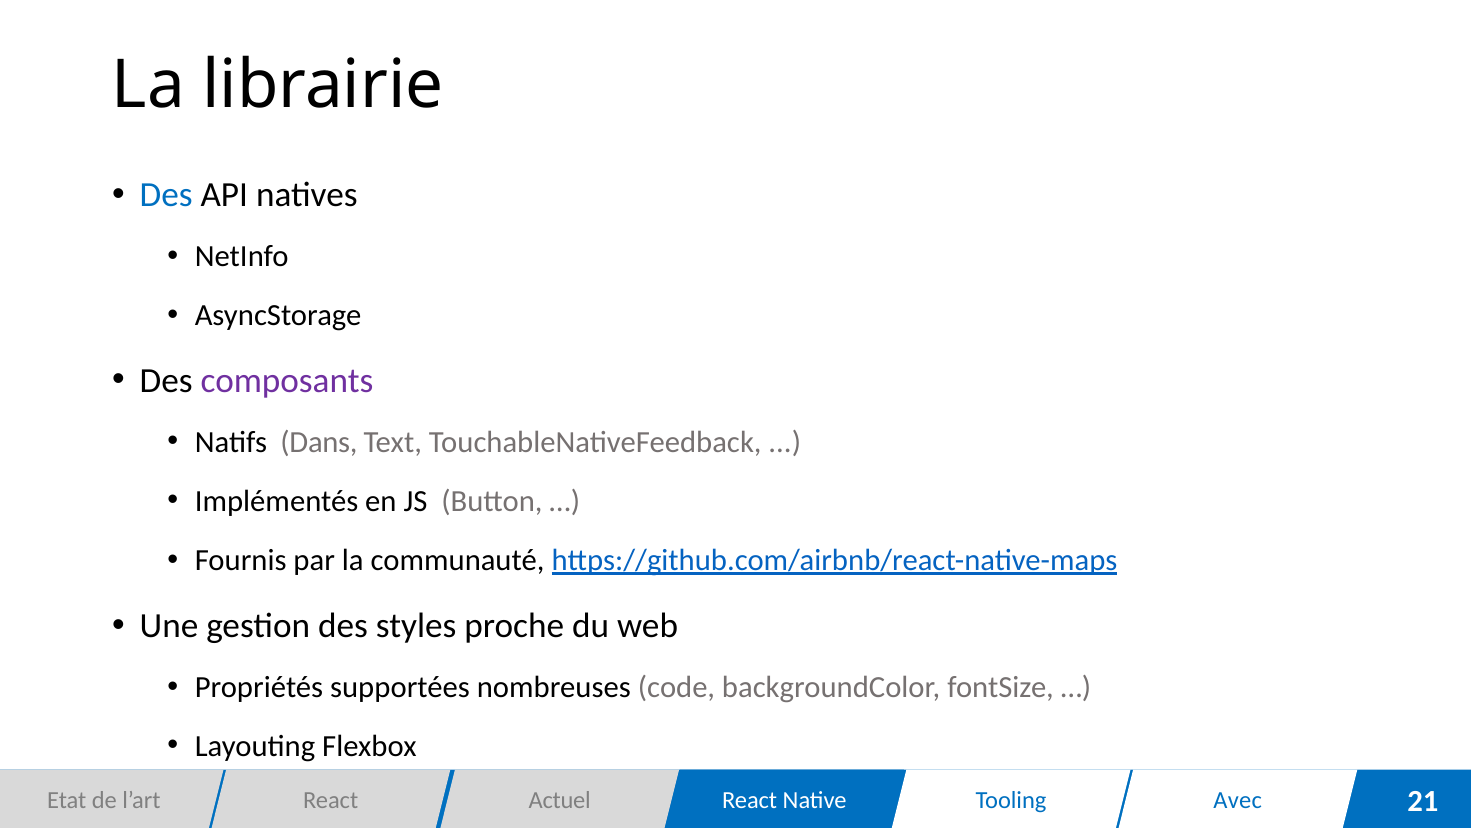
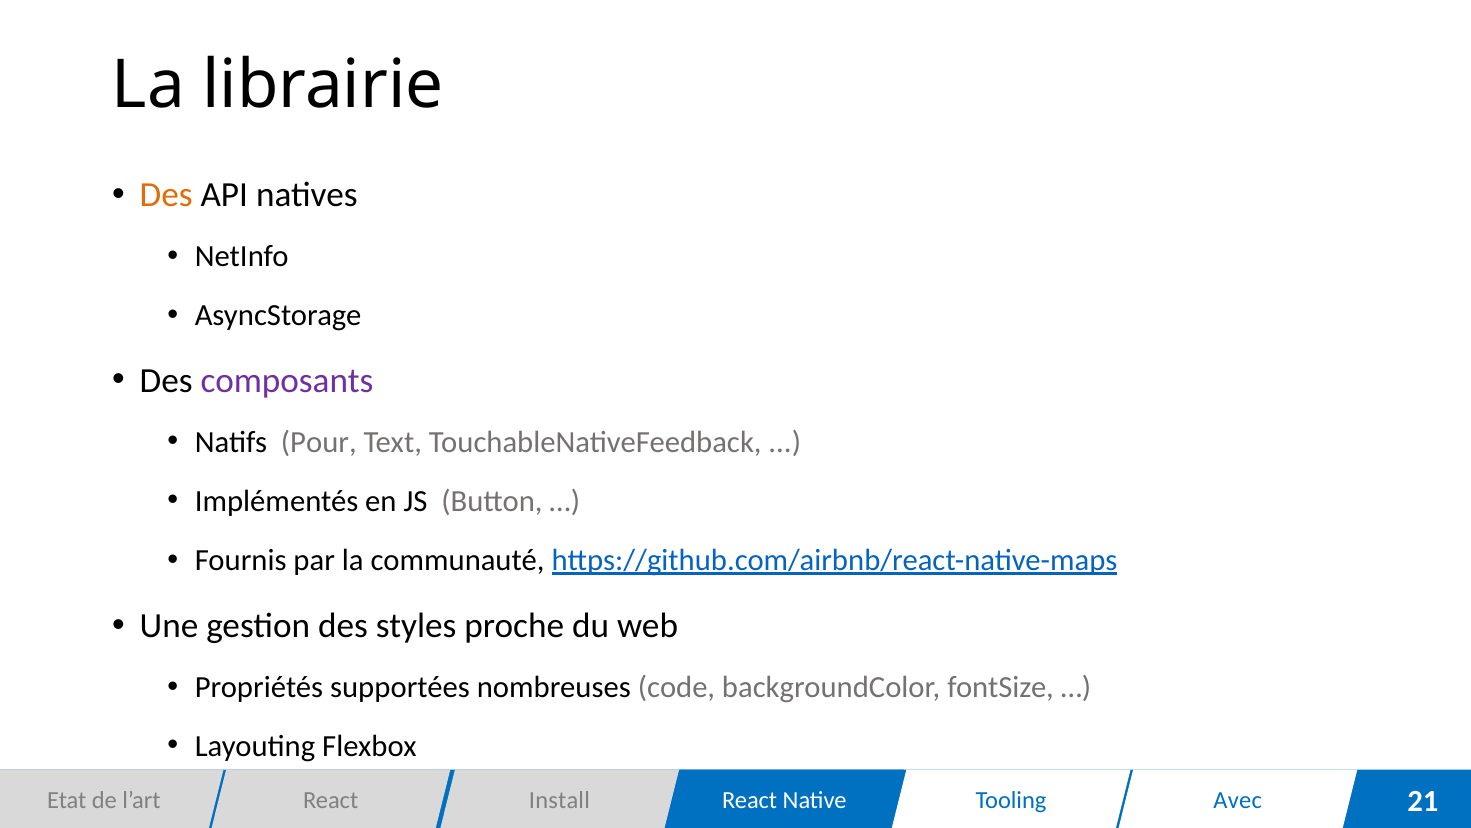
Des at (166, 195) colour: blue -> orange
Dans: Dans -> Pour
Actuel: Actuel -> Install
